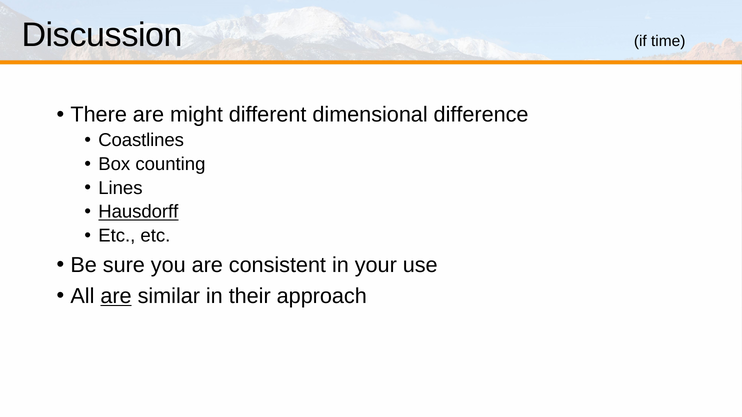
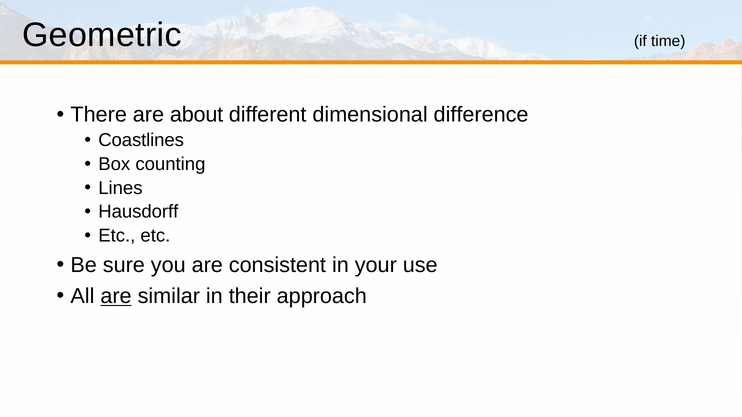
Discussion: Discussion -> Geometric
might: might -> about
Hausdorff underline: present -> none
